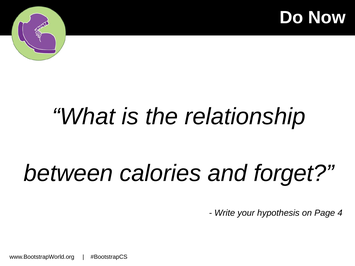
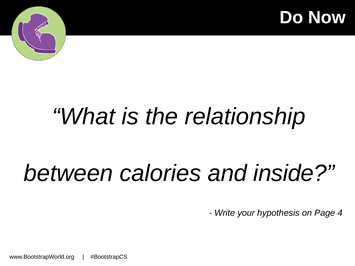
forget: forget -> inside
